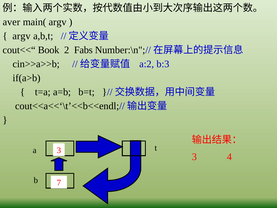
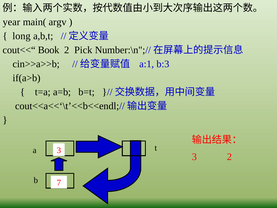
aver: aver -> year
argv at (21, 36): argv -> long
Fabs: Fabs -> Pick
a:2: a:2 -> a:1
3 4: 4 -> 2
